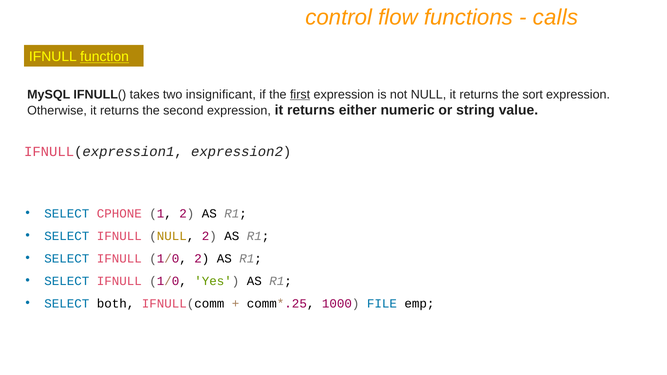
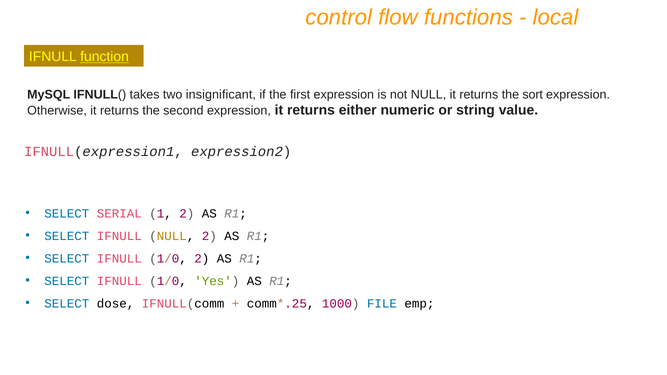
calls: calls -> local
first underline: present -> none
CPHONE: CPHONE -> SERIAL
both: both -> dose
